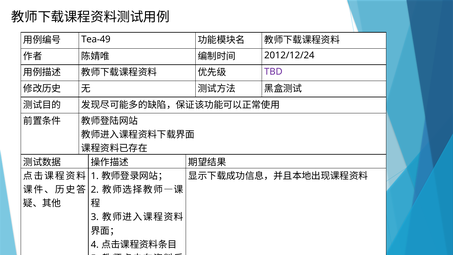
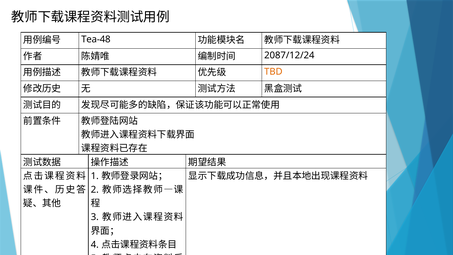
Tea-49: Tea-49 -> Tea-48
2012/12/24: 2012/12/24 -> 2087/12/24
TBD colour: purple -> orange
